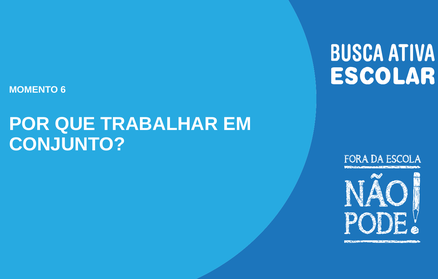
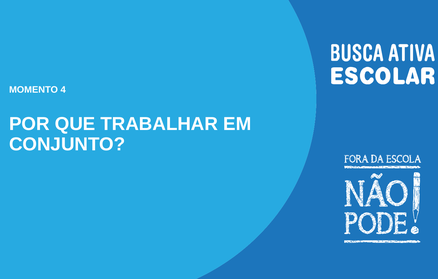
6: 6 -> 4
